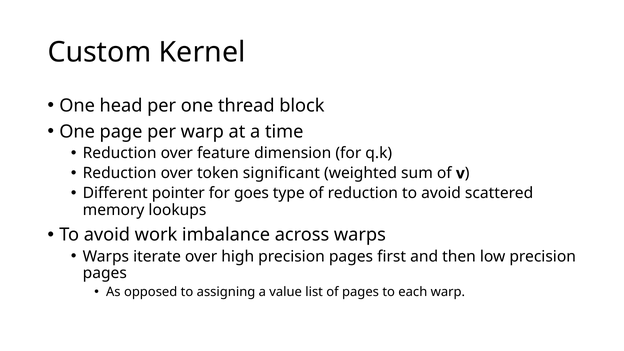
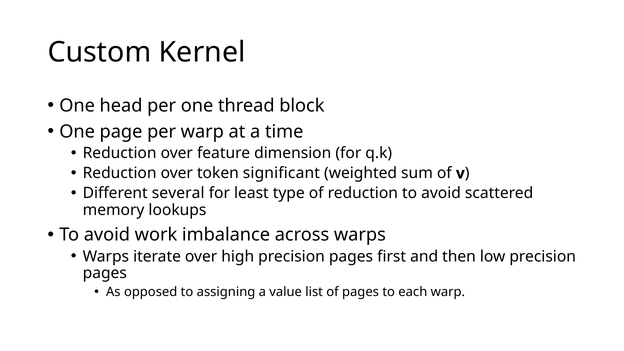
pointer: pointer -> several
goes: goes -> least
